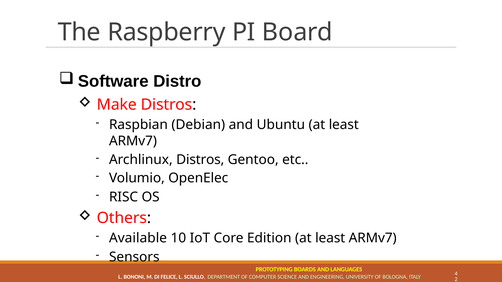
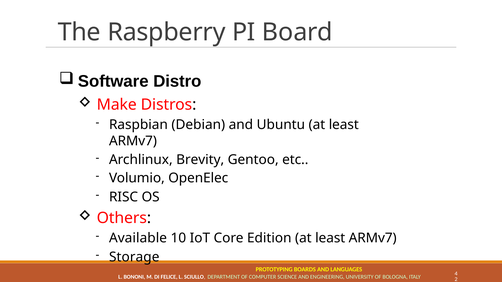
Archlinux Distros: Distros -> Brevity
Sensors: Sensors -> Storage
